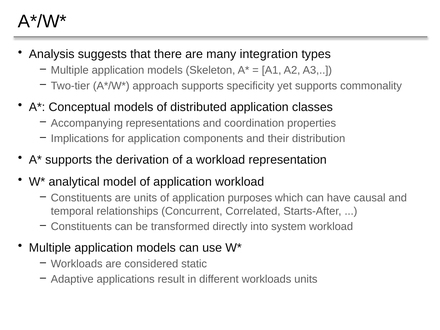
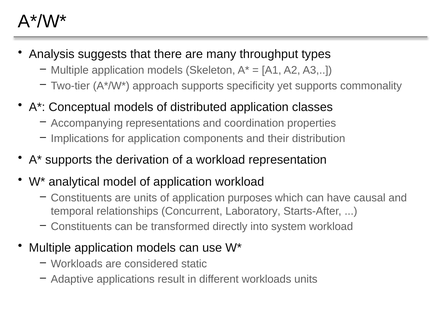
integration: integration -> throughput
Correlated: Correlated -> Laboratory
